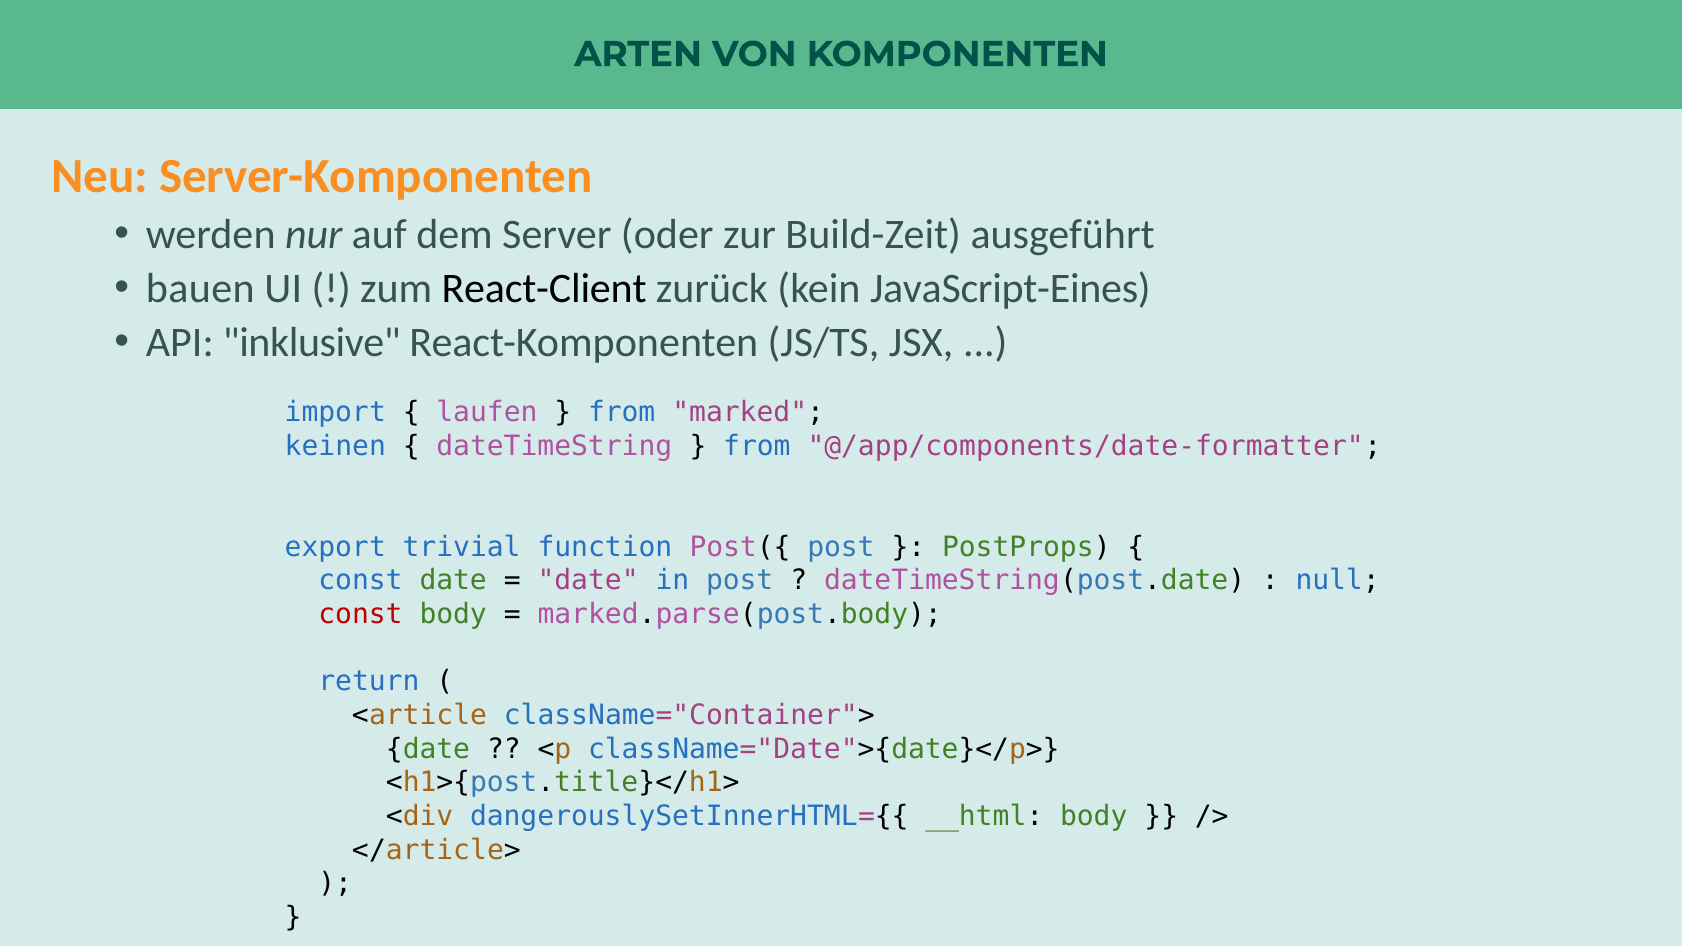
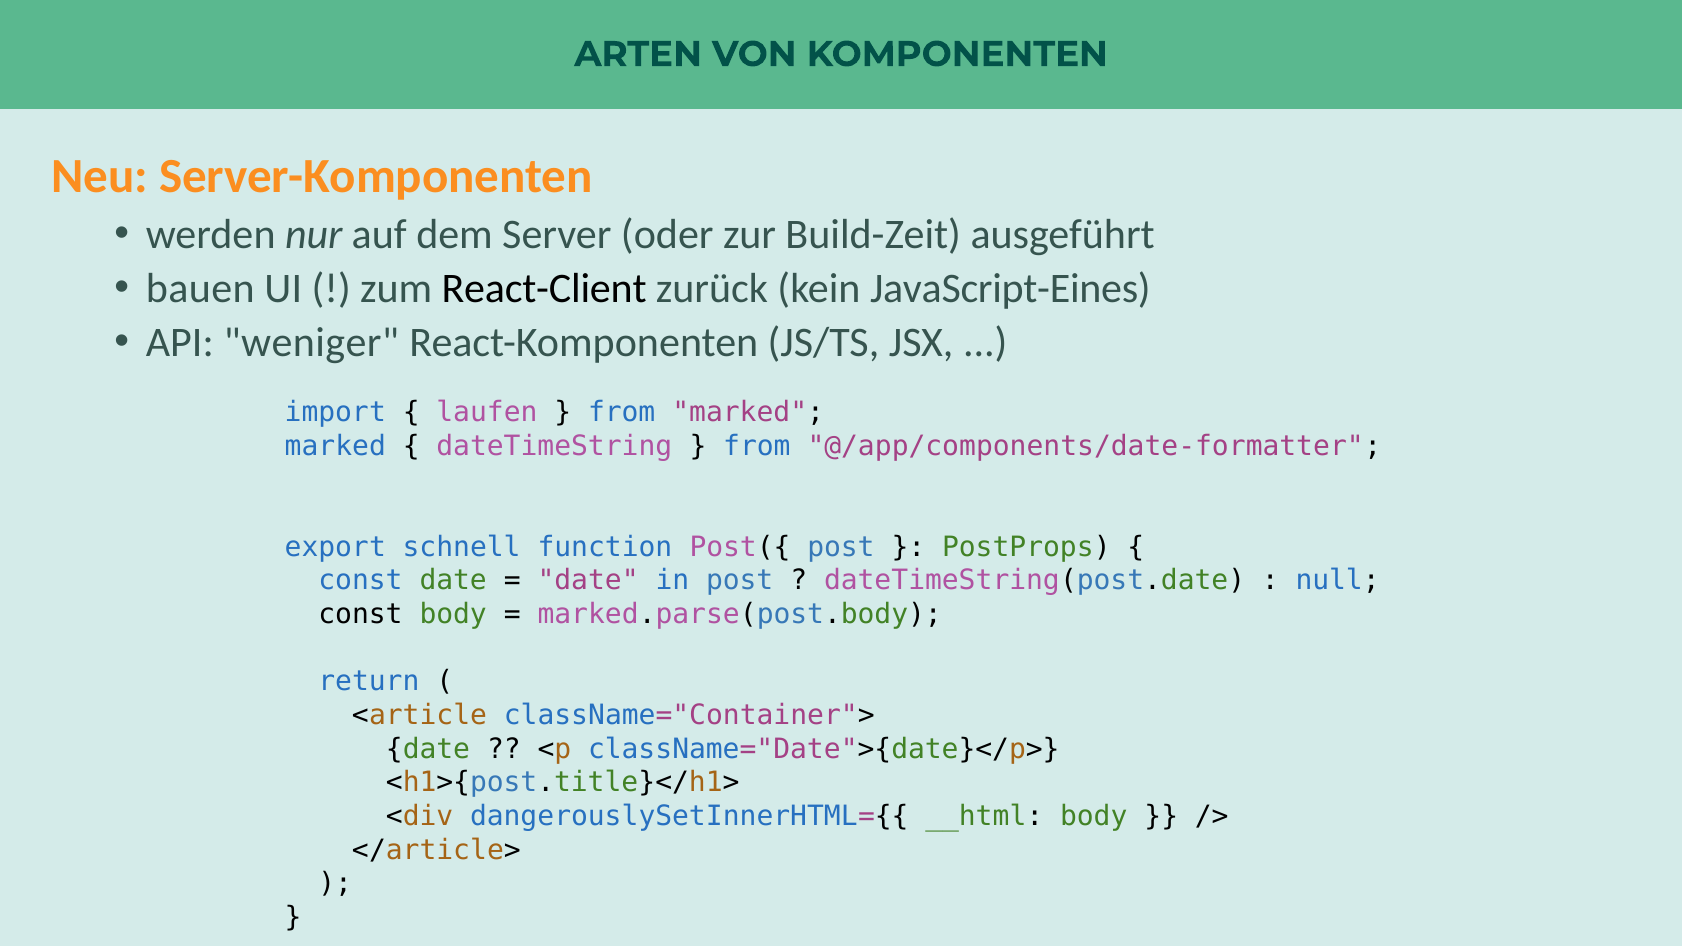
inklusive: inklusive -> weniger
keinen at (335, 446): keinen -> marked
trivial: trivial -> schnell
const at (360, 614) colour: red -> black
